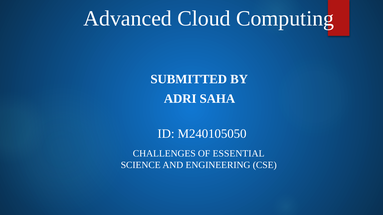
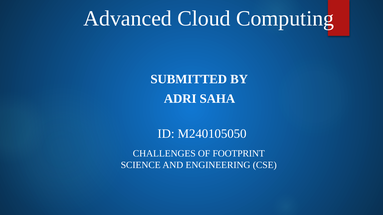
ESSENTIAL: ESSENTIAL -> FOOTPRINT
